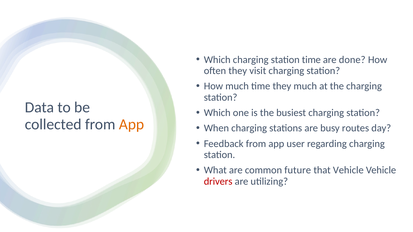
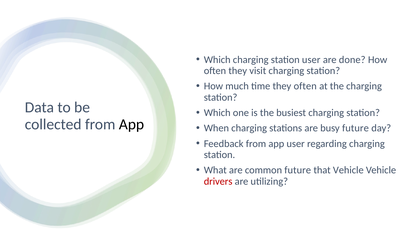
station time: time -> user
they much: much -> often
App at (132, 124) colour: orange -> black
busy routes: routes -> future
